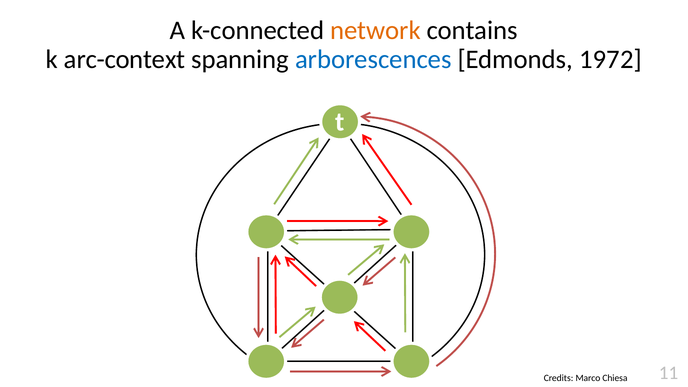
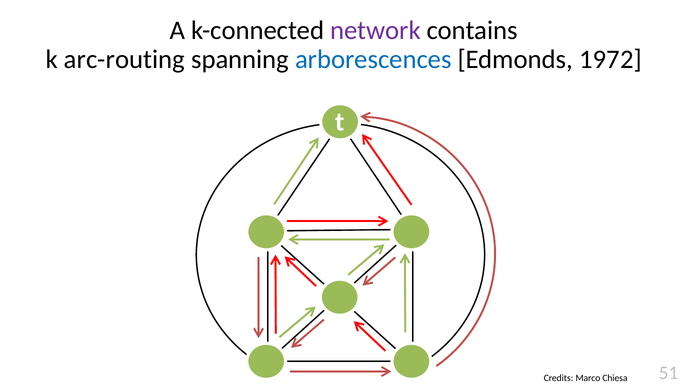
network colour: orange -> purple
arc-context: arc-context -> arc-routing
11: 11 -> 51
